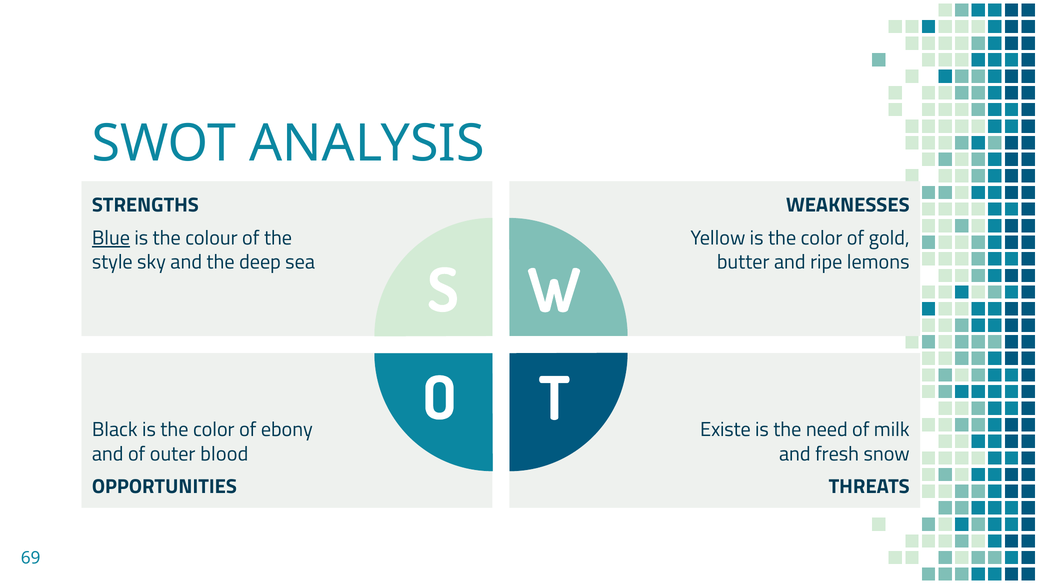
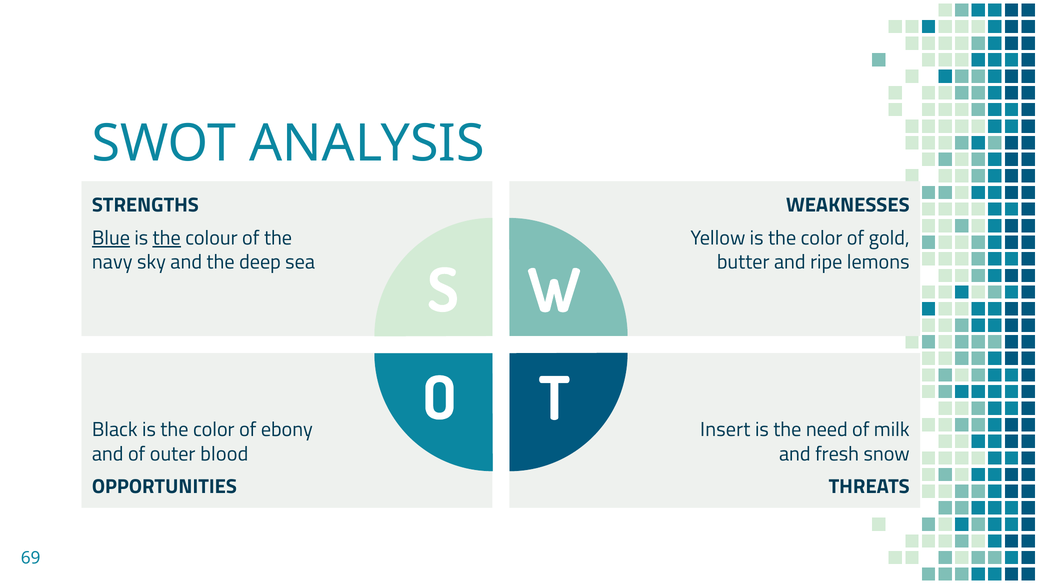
the at (167, 238) underline: none -> present
style: style -> navy
Existe: Existe -> Insert
